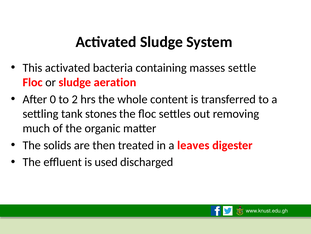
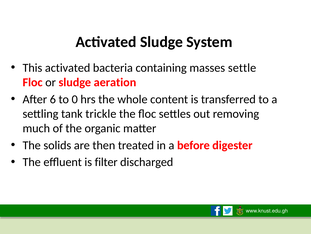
0: 0 -> 6
2: 2 -> 0
stones: stones -> trickle
leaves: leaves -> before
used: used -> filter
